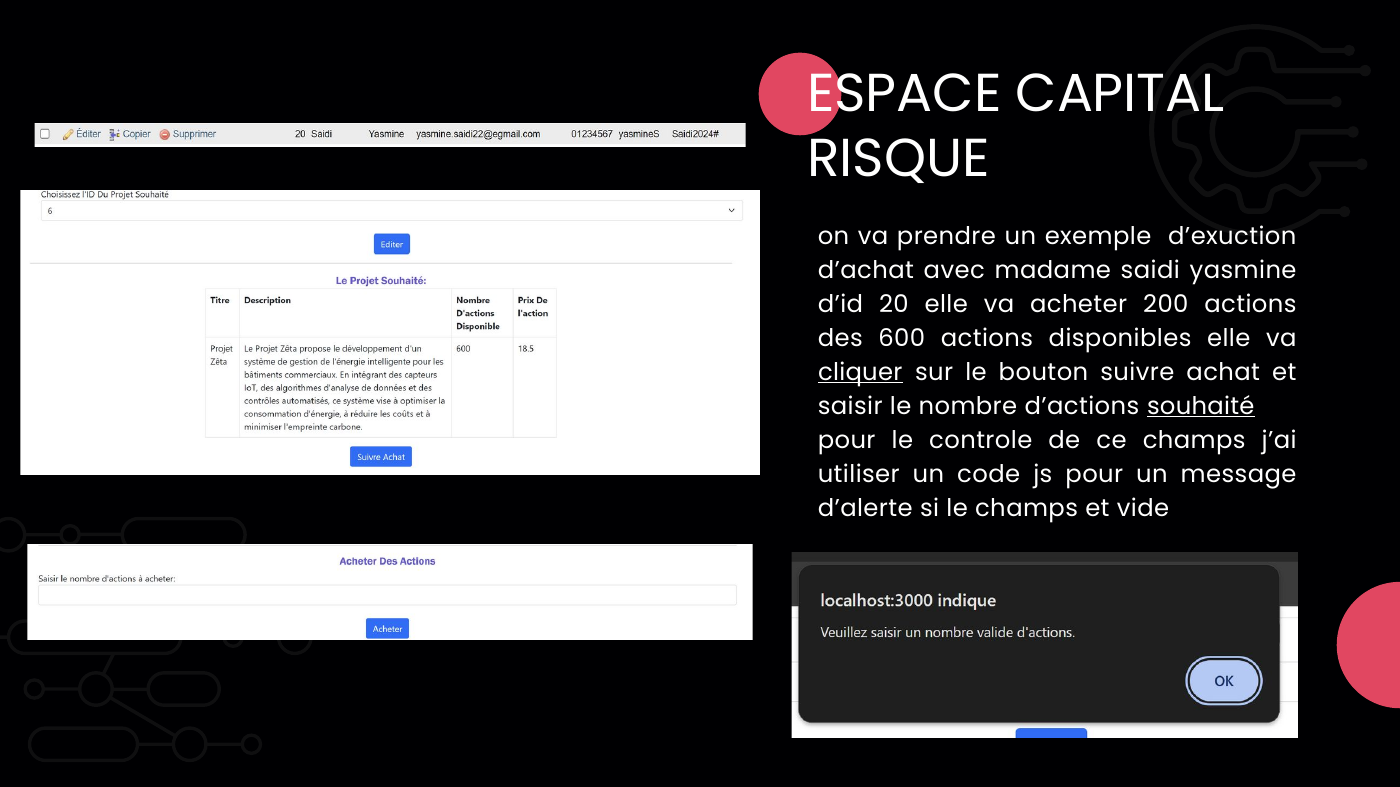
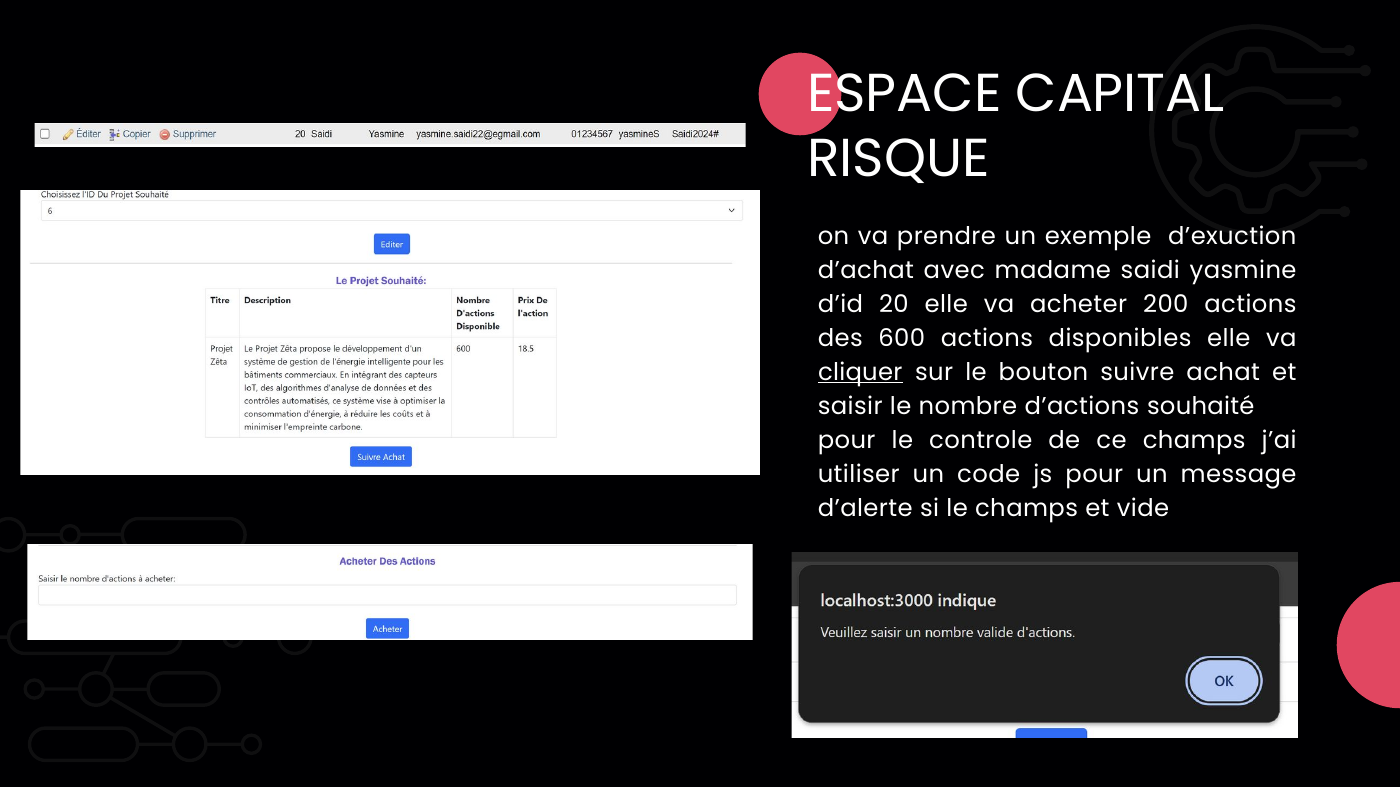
souhaité underline: present -> none
